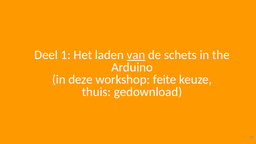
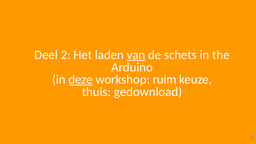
1: 1 -> 2
deze underline: none -> present
feite: feite -> ruim
